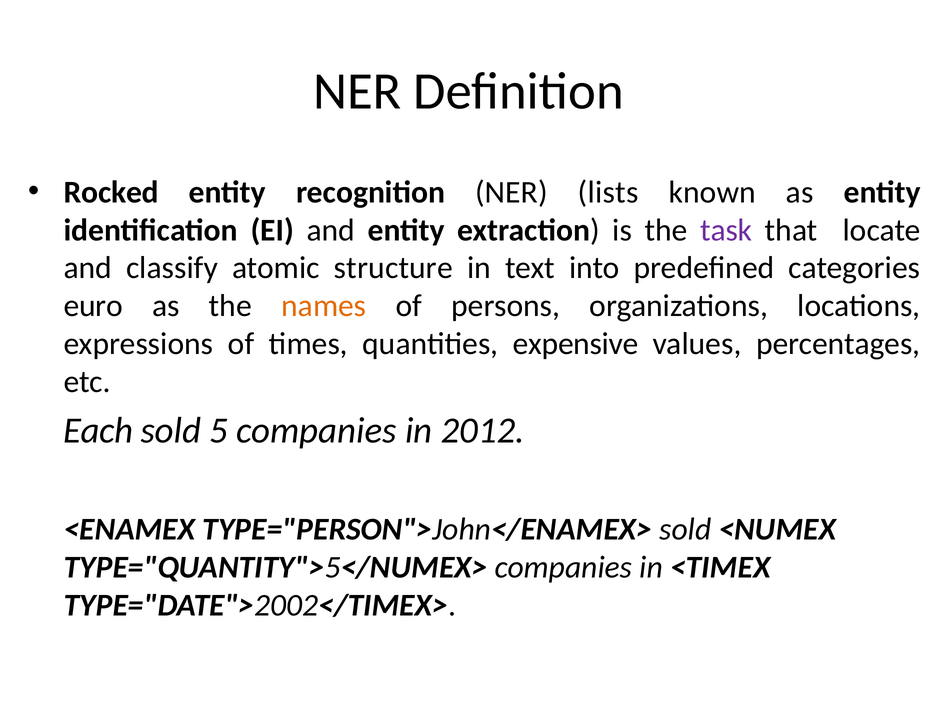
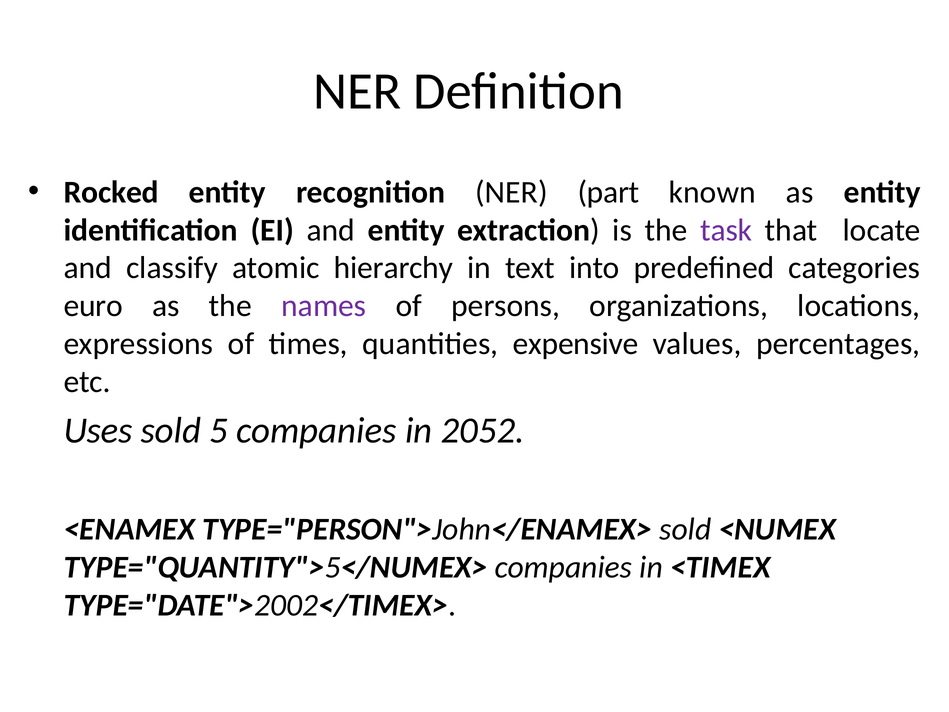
lists: lists -> part
structure: structure -> hierarchy
names colour: orange -> purple
Each: Each -> Uses
2012: 2012 -> 2052
